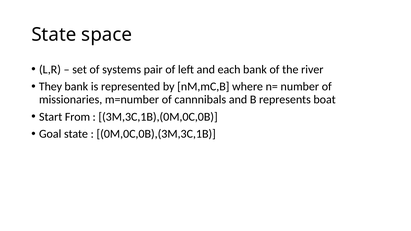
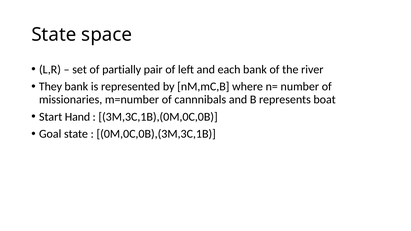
systems: systems -> partially
From: From -> Hand
